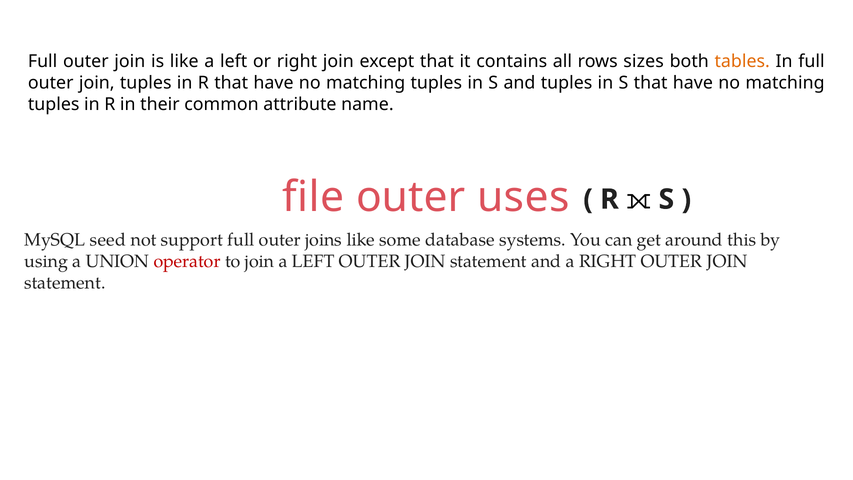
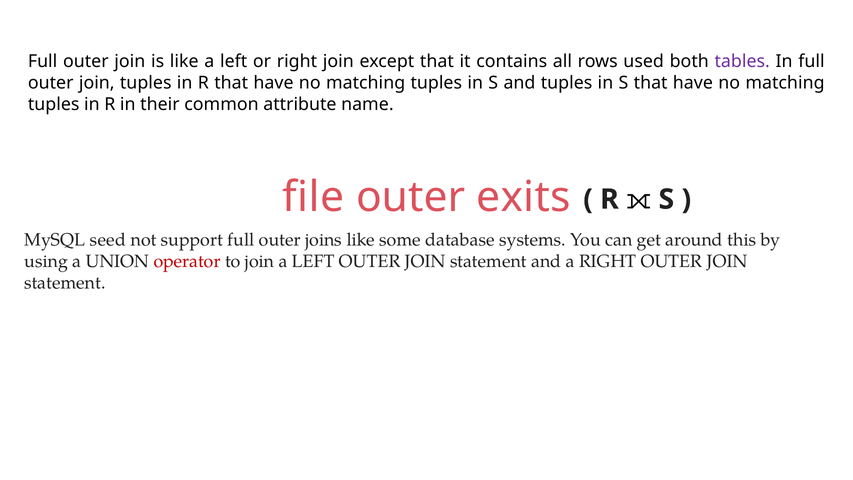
sizes: sizes -> used
tables colour: orange -> purple
uses: uses -> exits
